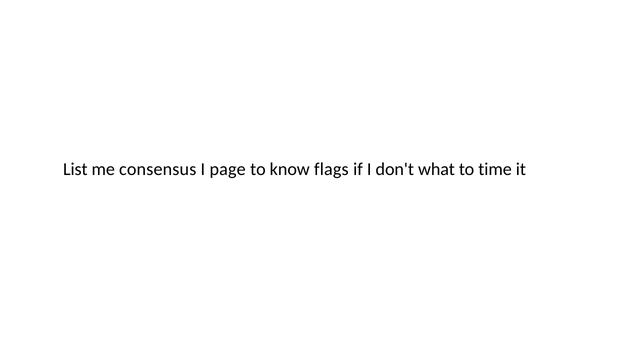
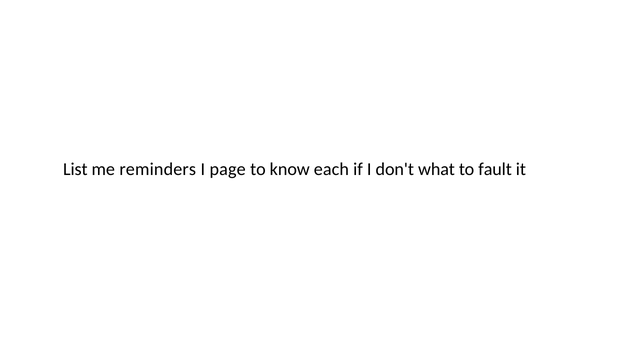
consensus: consensus -> reminders
flags: flags -> each
time: time -> fault
